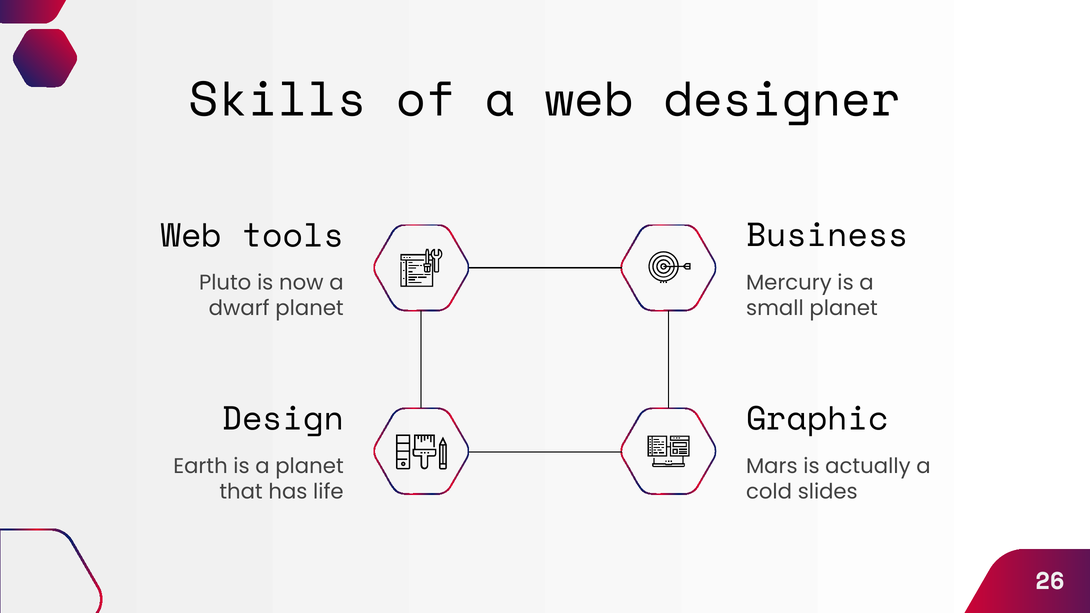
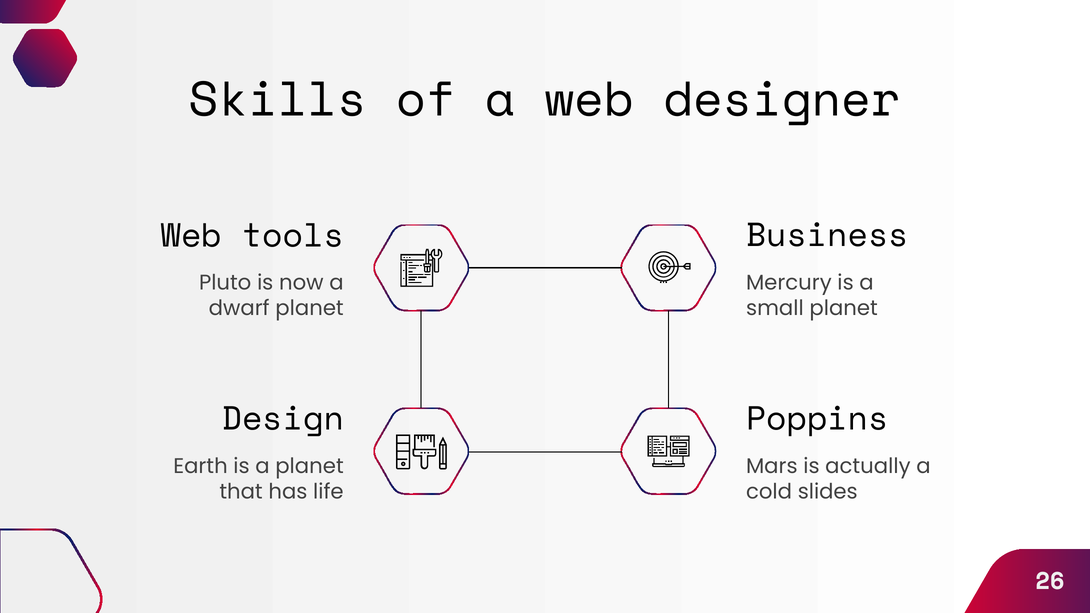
Graphic: Graphic -> Poppins
